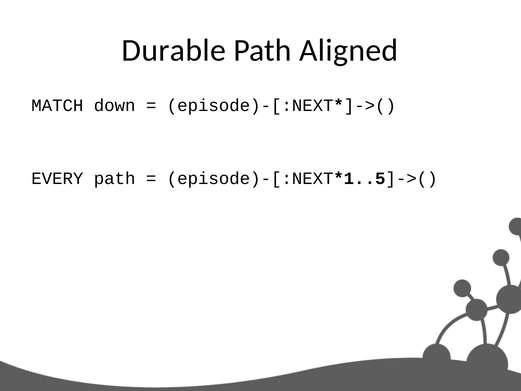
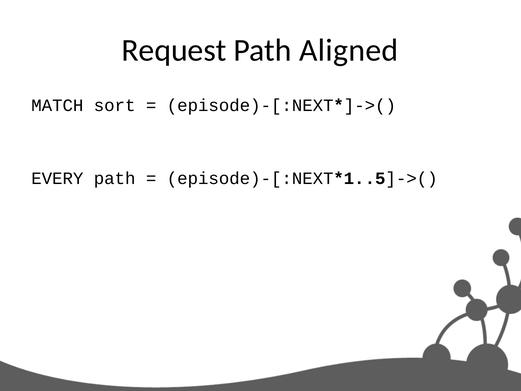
Durable: Durable -> Request
down: down -> sort
